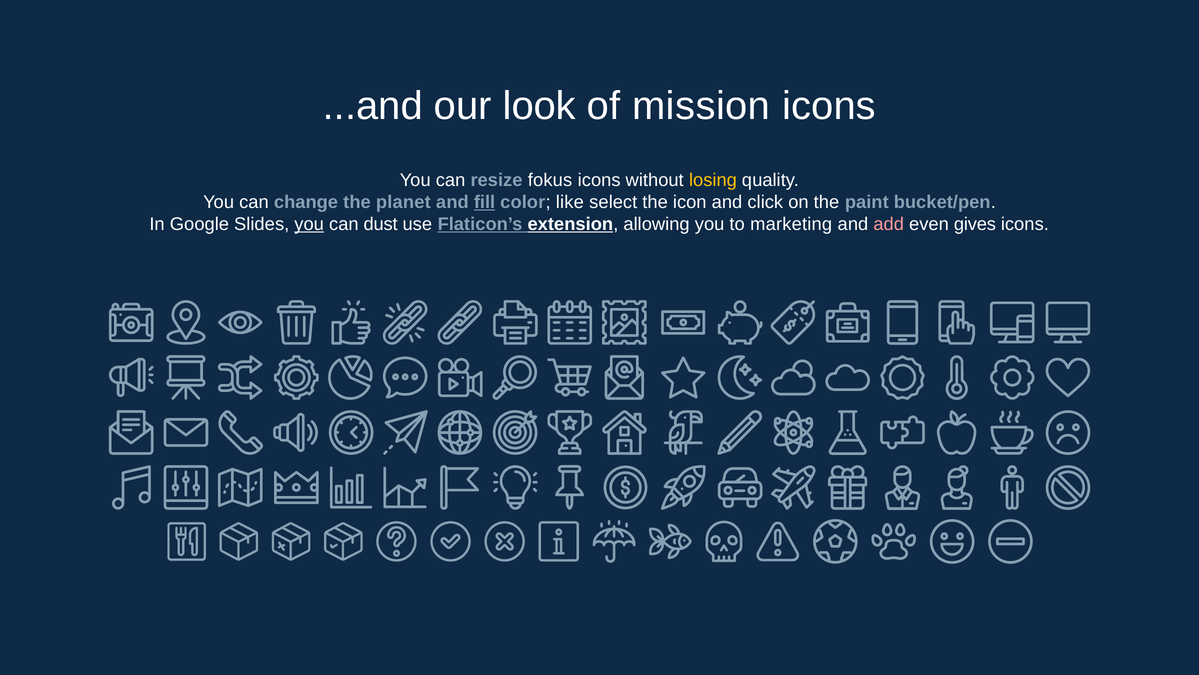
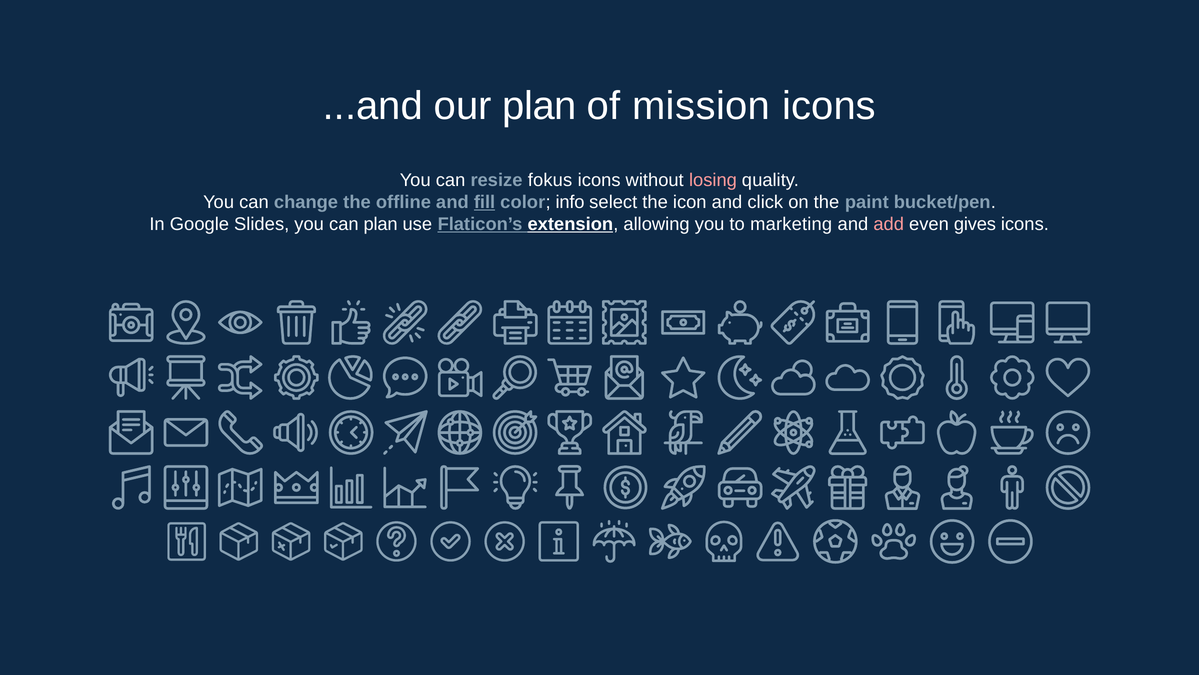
our look: look -> plan
losing colour: yellow -> pink
planet: planet -> offline
like: like -> info
you at (309, 224) underline: present -> none
can dust: dust -> plan
